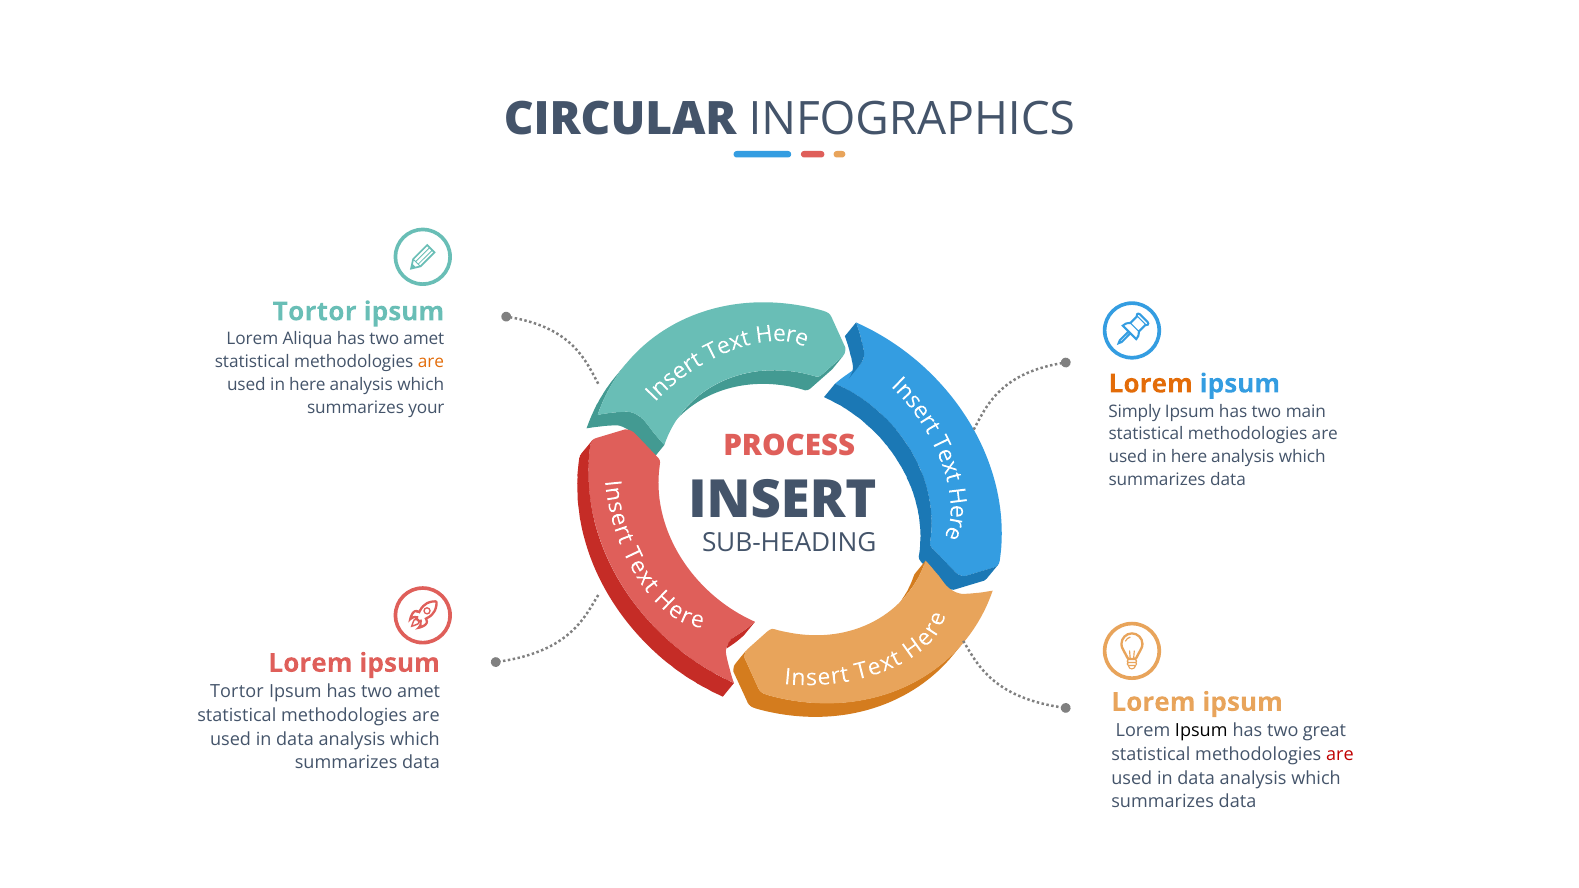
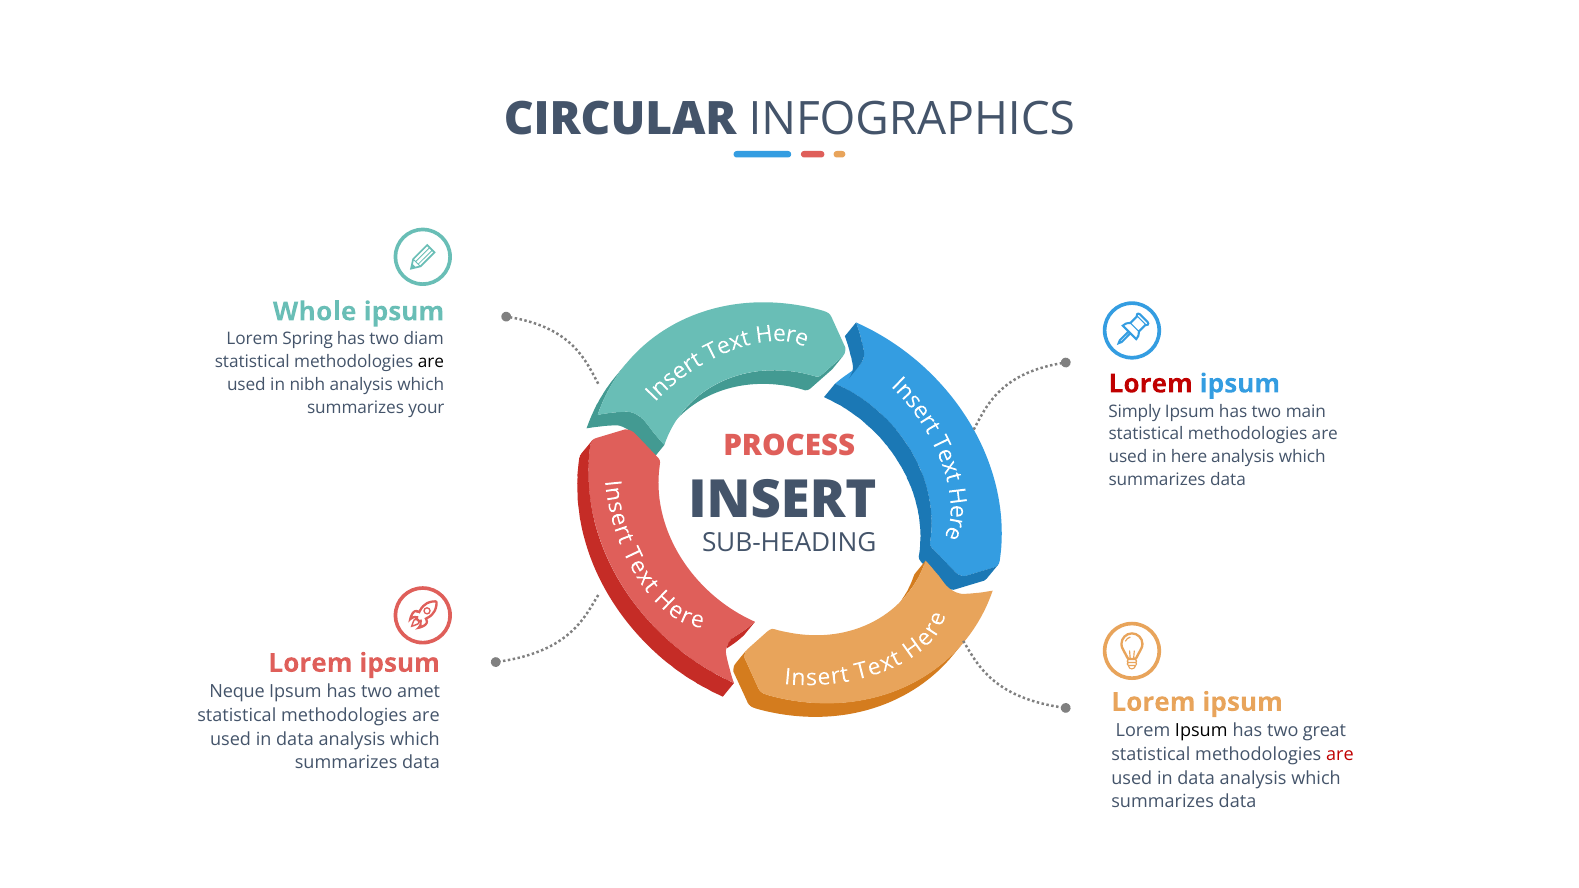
Tortor at (315, 312): Tortor -> Whole
Aliqua: Aliqua -> Spring
amet at (424, 339): amet -> diam
are at (431, 362) colour: orange -> black
Lorem at (1151, 384) colour: orange -> red
here at (307, 385): here -> nibh
Tortor at (237, 691): Tortor -> Neque
